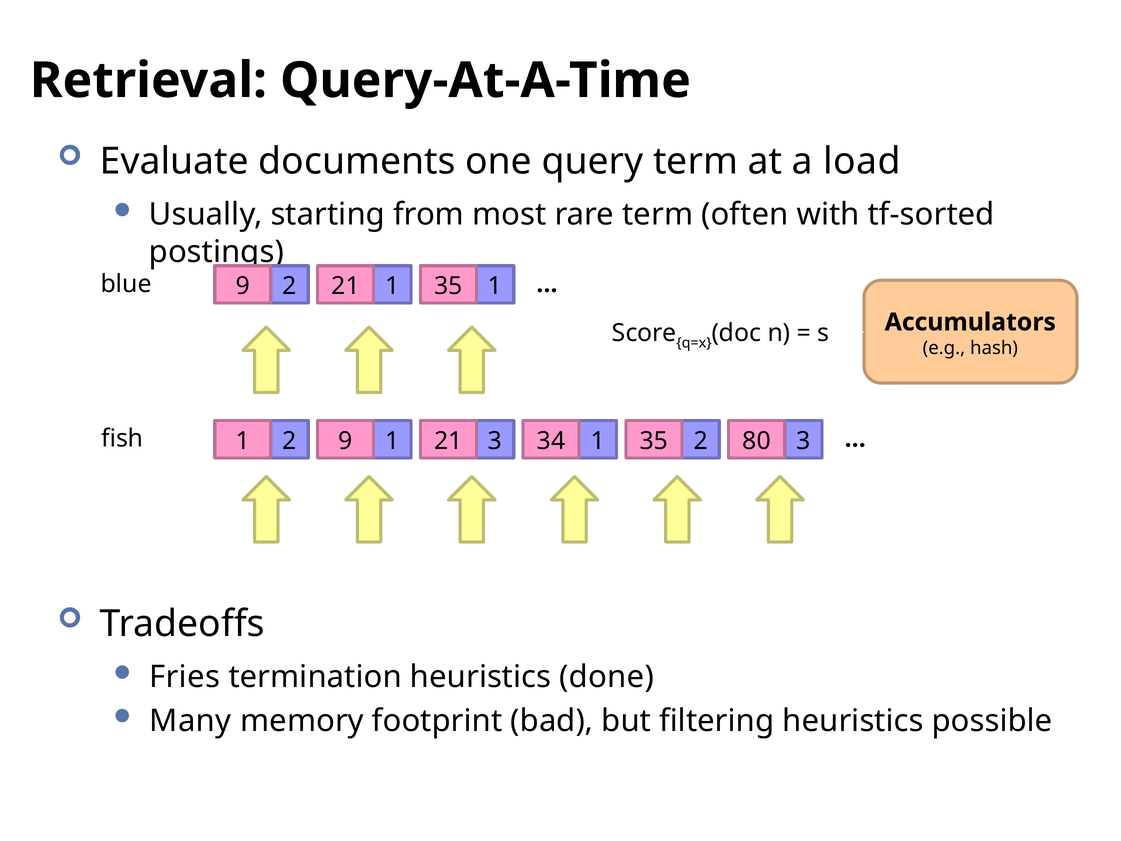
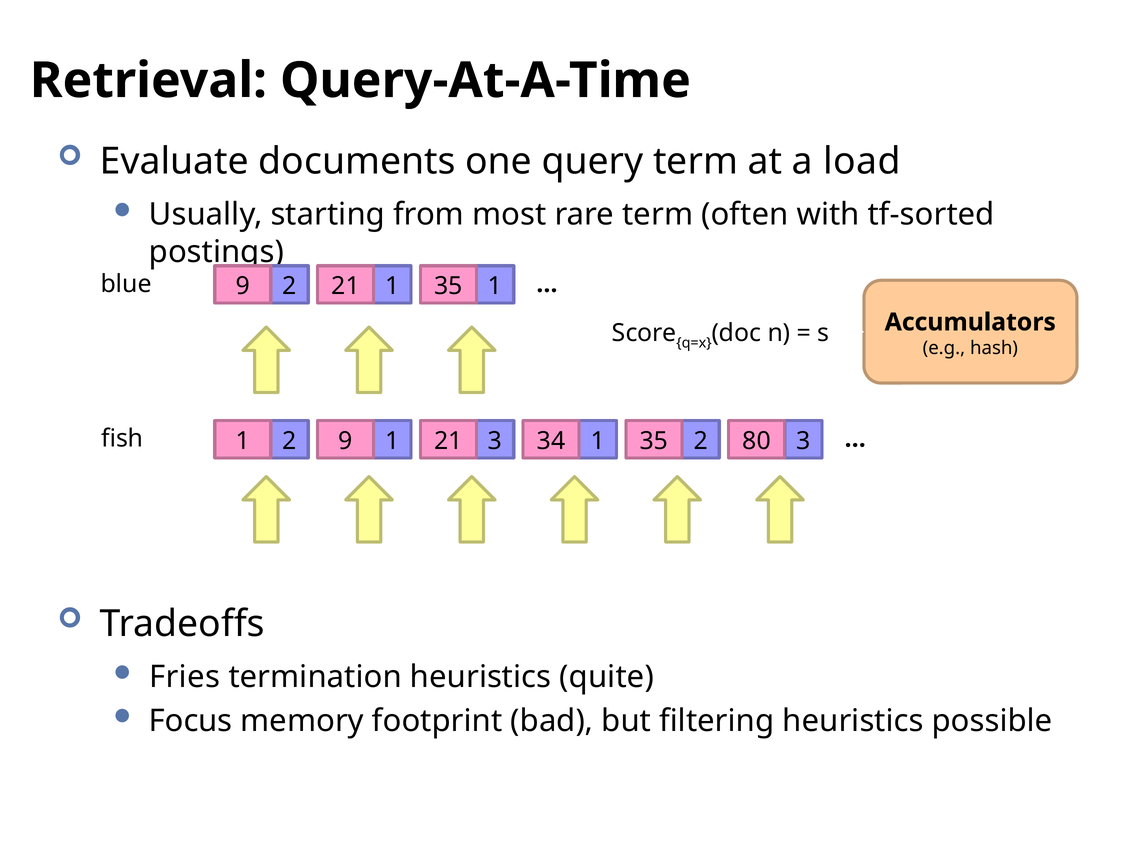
done: done -> quite
Many: Many -> Focus
